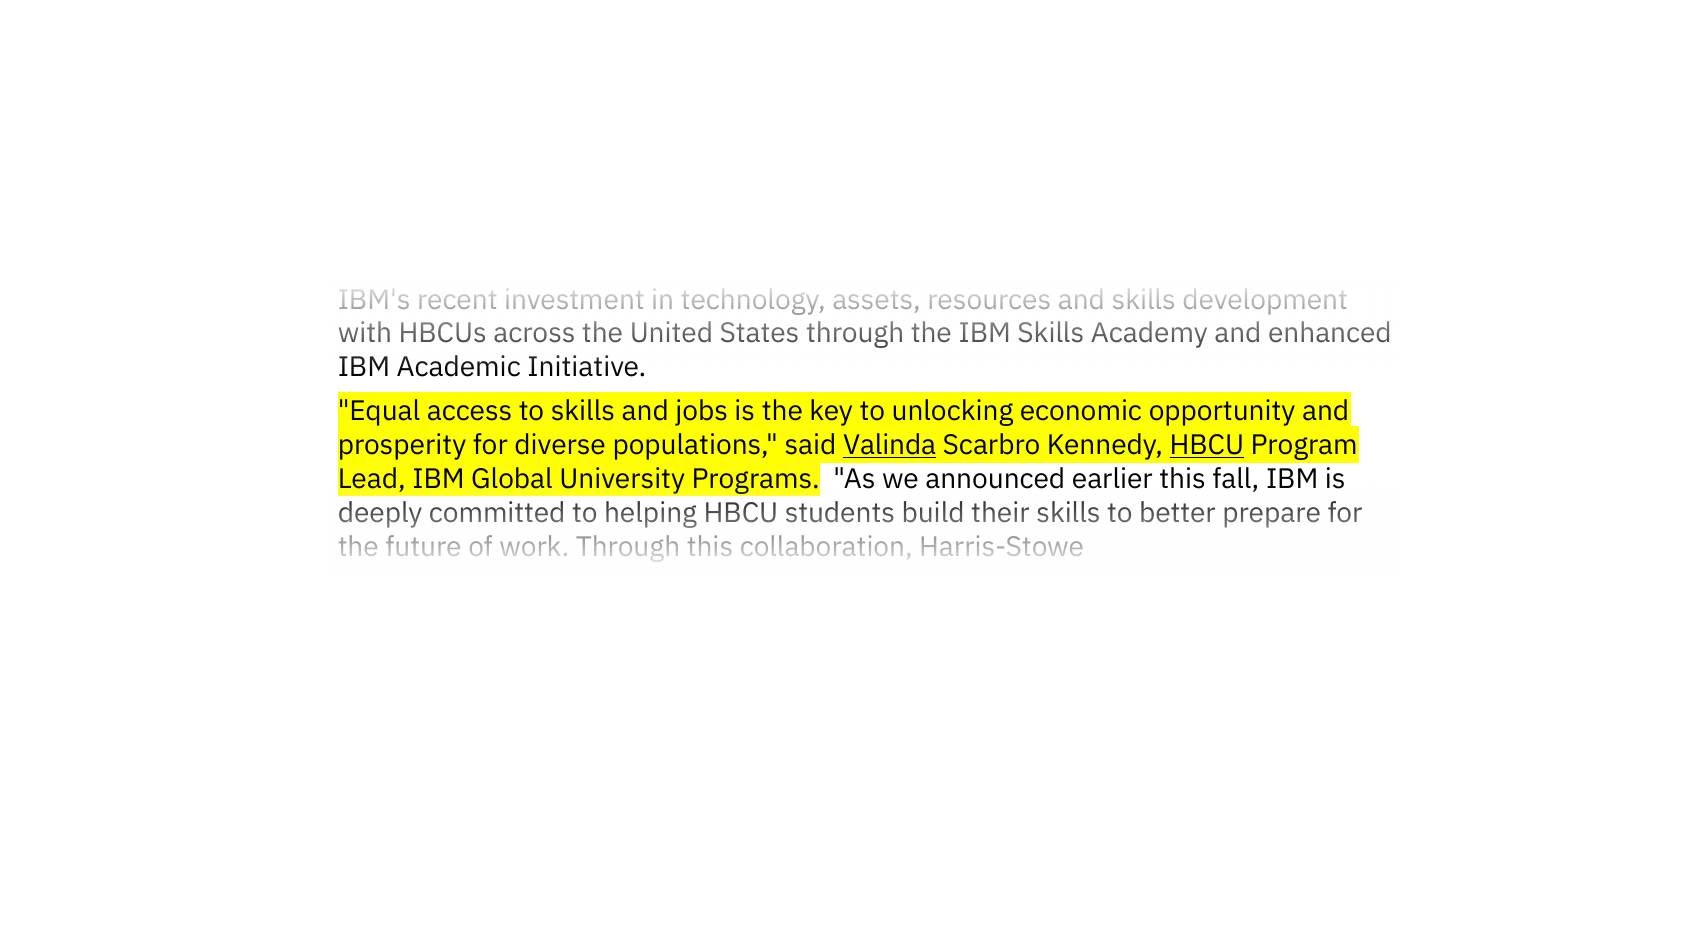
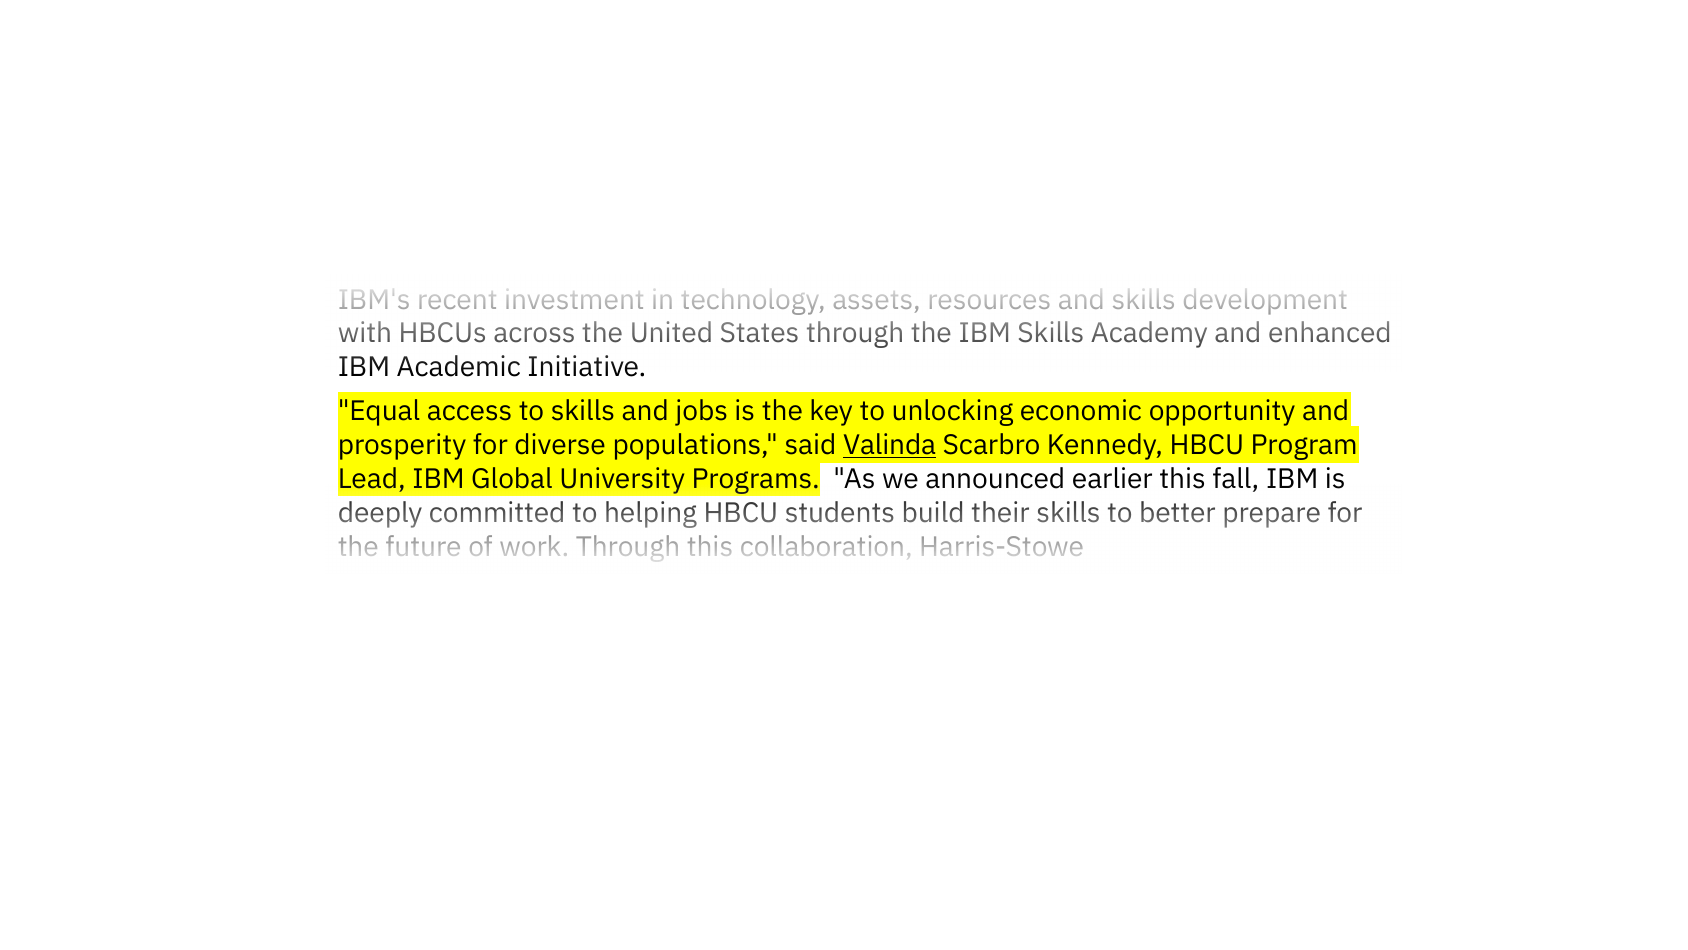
HBCU at (1207, 445) underline: present -> none
